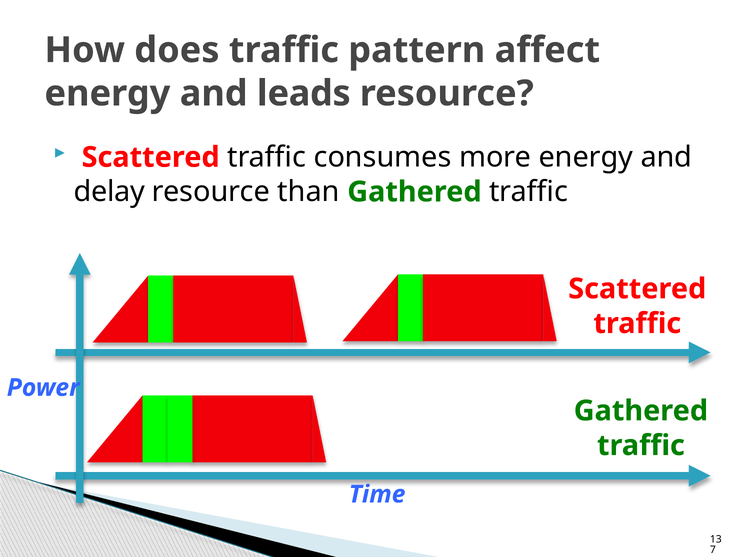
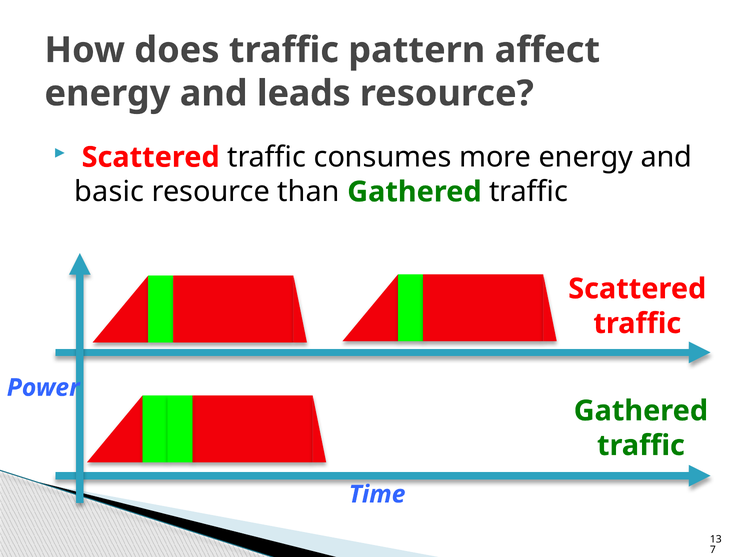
delay: delay -> basic
